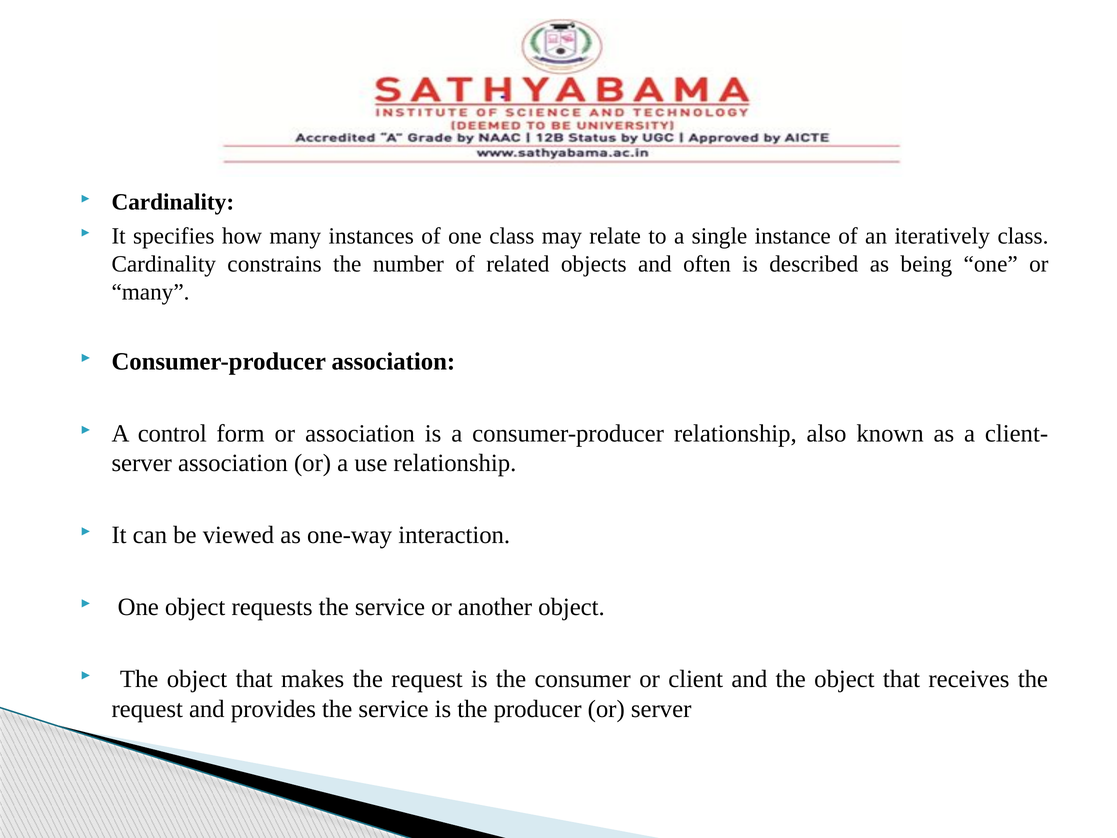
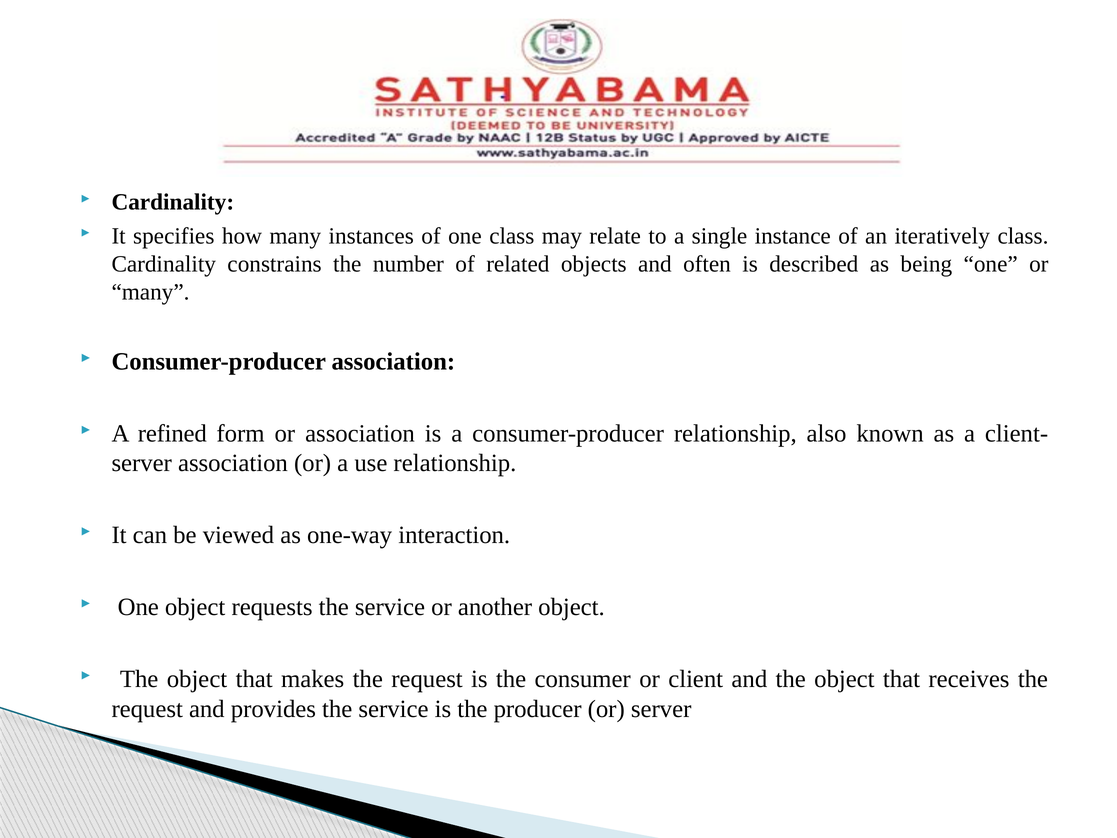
control: control -> refined
